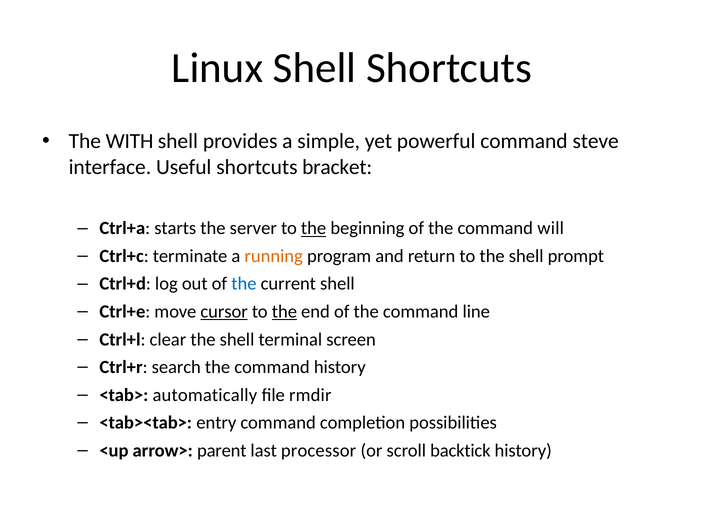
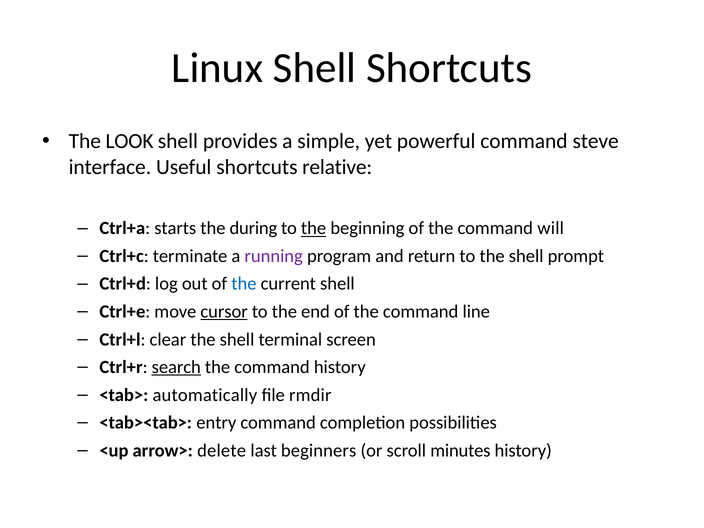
WITH: WITH -> LOOK
bracket: bracket -> relative
server: server -> during
running colour: orange -> purple
the at (284, 312) underline: present -> none
search underline: none -> present
parent: parent -> delete
processor: processor -> beginners
backtick: backtick -> minutes
